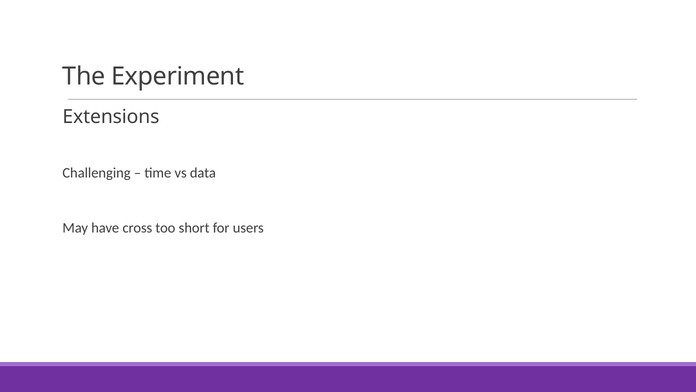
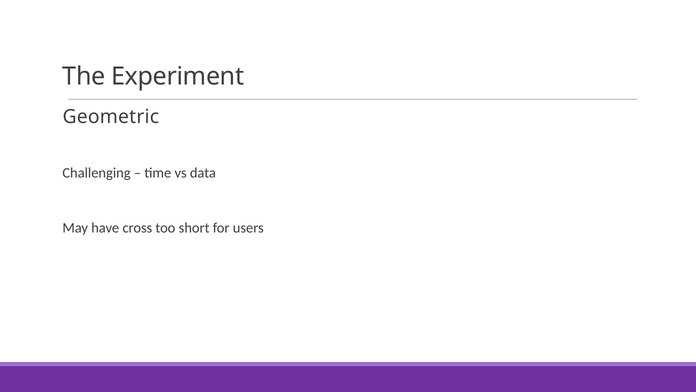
Extensions: Extensions -> Geometric
